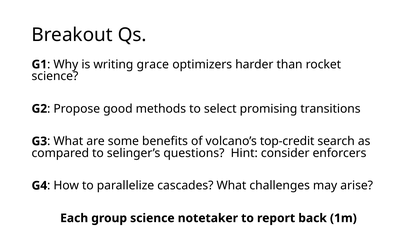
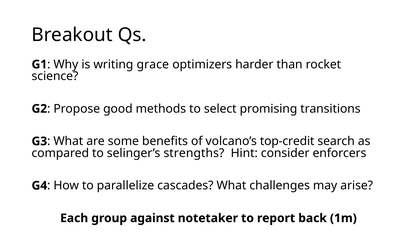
questions: questions -> strengths
group science: science -> against
